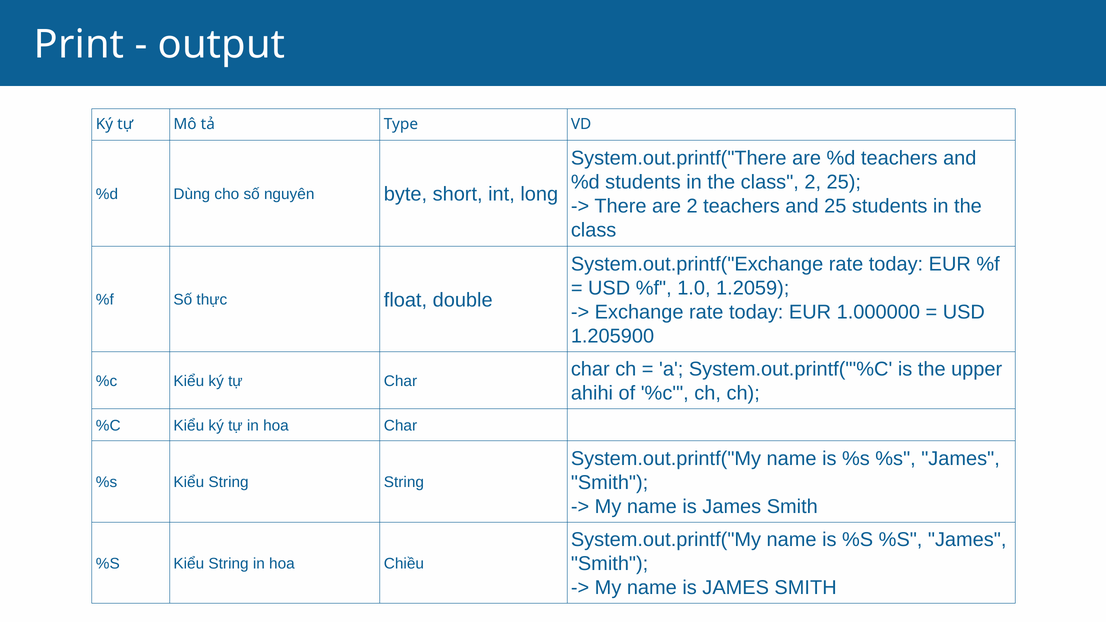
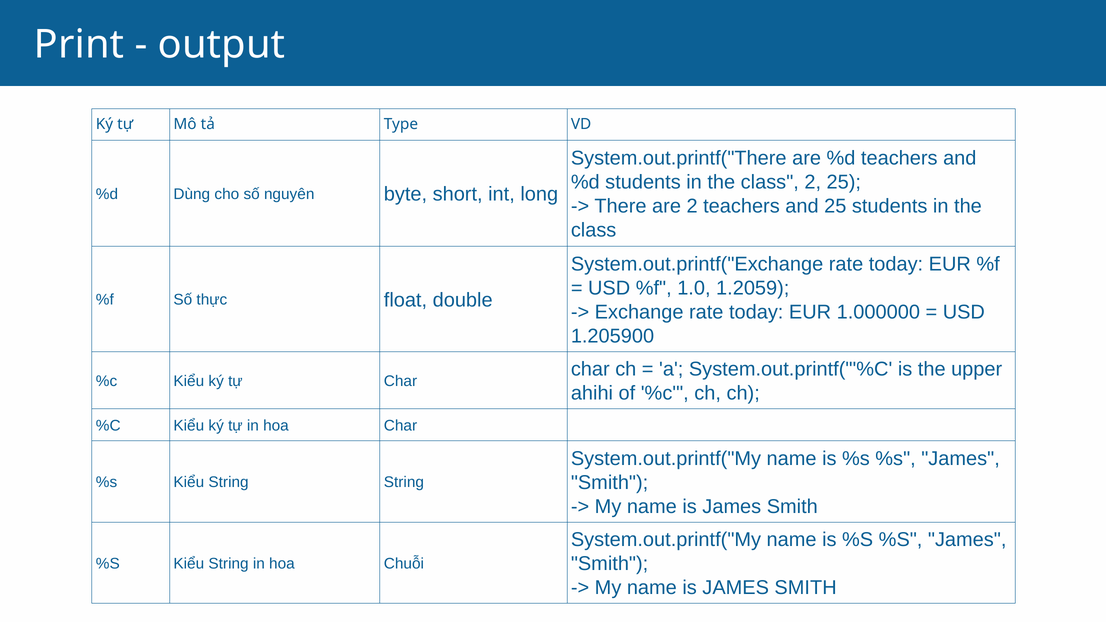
Chiều: Chiều -> Chuỗi
